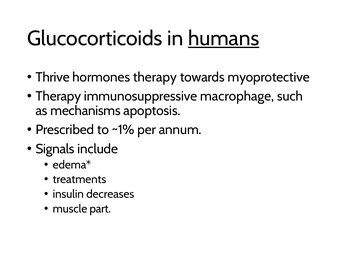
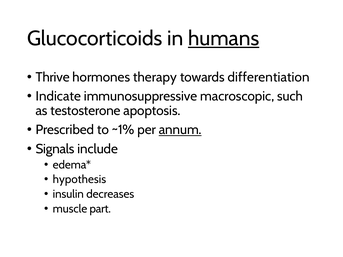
myoprotective: myoprotective -> differentiation
Therapy at (58, 96): Therapy -> Indicate
macrophage: macrophage -> macroscopic
mechanisms: mechanisms -> testosterone
annum underline: none -> present
treatments: treatments -> hypothesis
